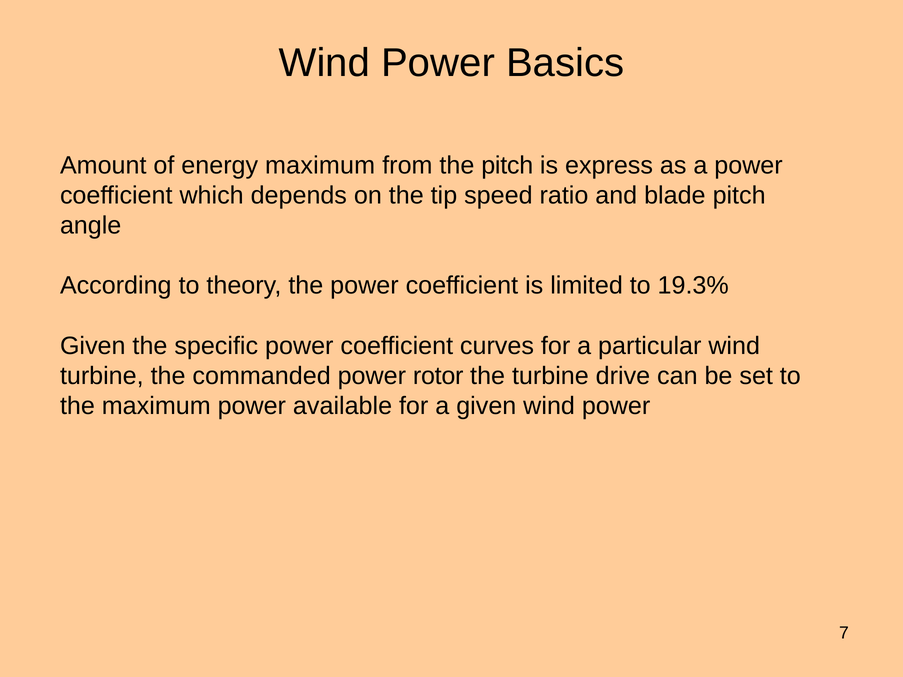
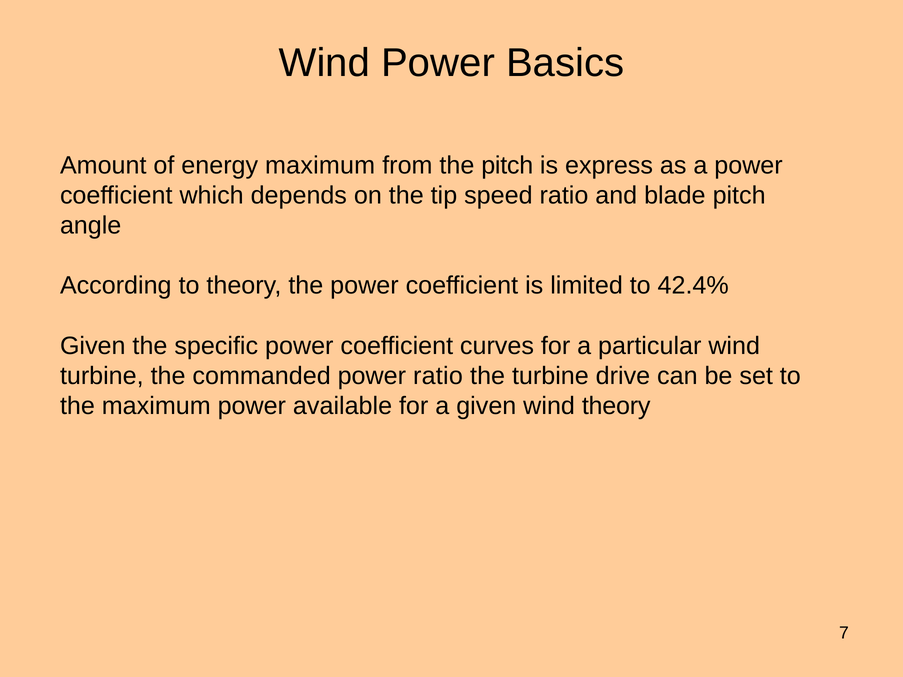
19.3%: 19.3% -> 42.4%
power rotor: rotor -> ratio
given wind power: power -> theory
